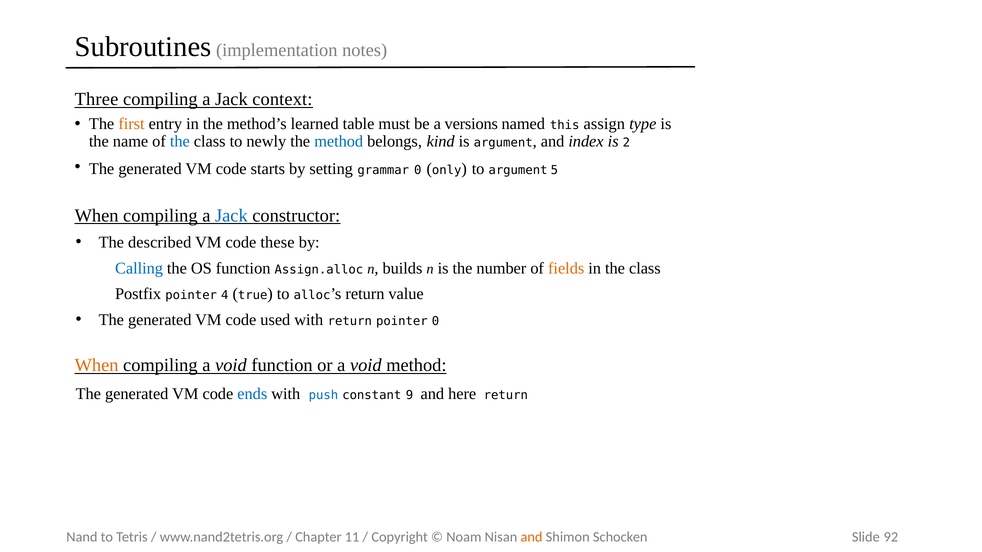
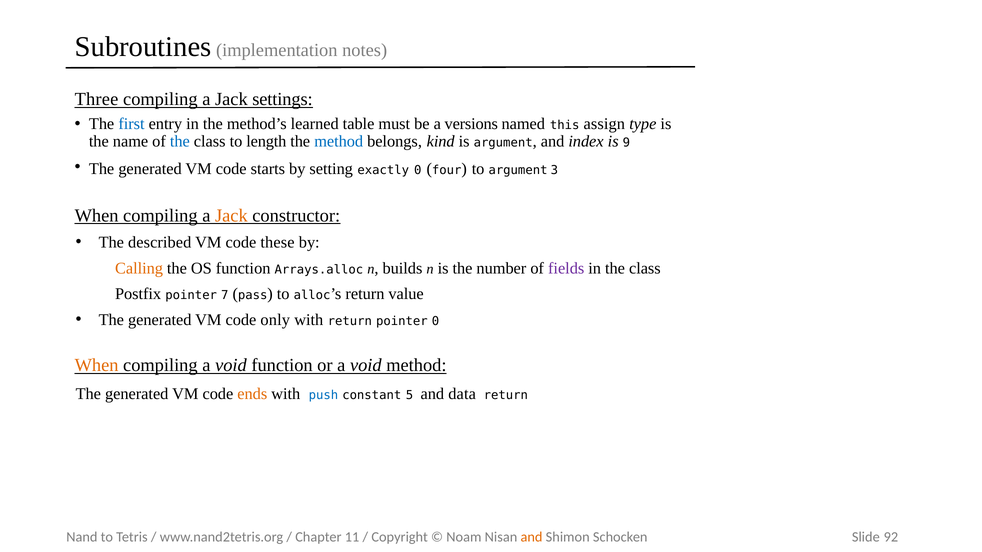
context: context -> settings
first colour: orange -> blue
newly: newly -> length
2: 2 -> 9
grammar: grammar -> exactly
only: only -> four
5: 5 -> 3
Jack at (231, 216) colour: blue -> orange
Calling colour: blue -> orange
Assign.alloc: Assign.alloc -> Arrays.alloc
fields colour: orange -> purple
4: 4 -> 7
true: true -> pass
used: used -> only
ends colour: blue -> orange
9: 9 -> 5
here: here -> data
